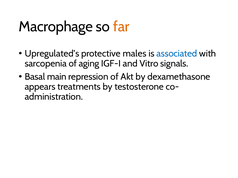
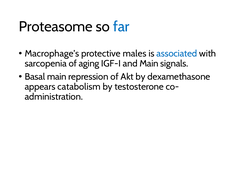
Macrophage: Macrophage -> Proteasome
far colour: orange -> blue
Upregulated’s: Upregulated’s -> Macrophage’s
and Vitro: Vitro -> Main
treatments: treatments -> catabolism
